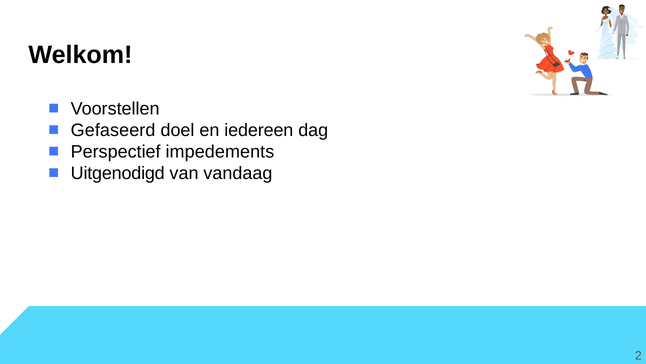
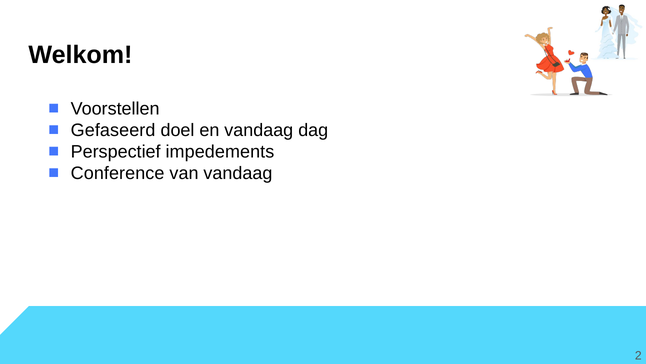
en iedereen: iedereen -> vandaag
Uitgenodigd: Uitgenodigd -> Conference
